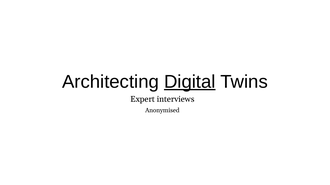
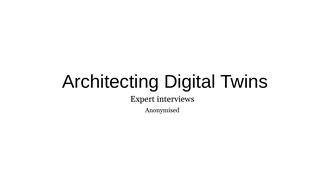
Digital underline: present -> none
